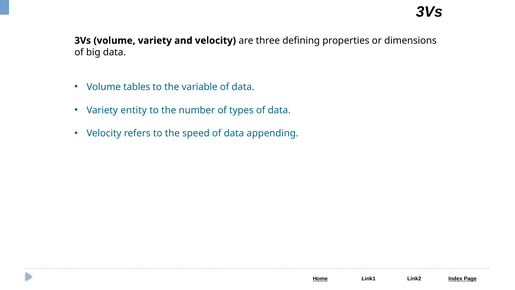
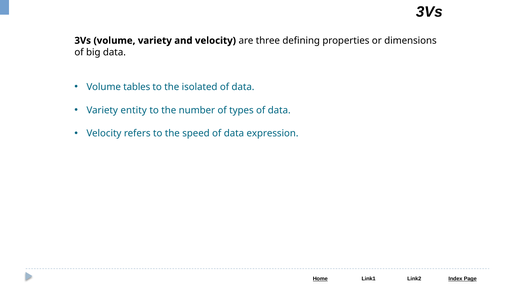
variable: variable -> isolated
appending: appending -> expression
